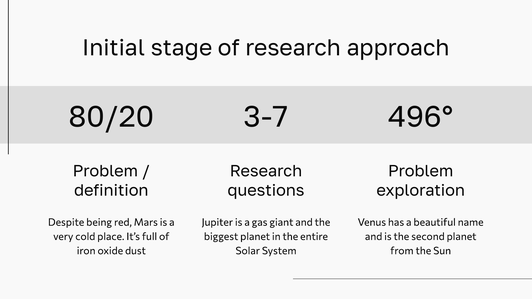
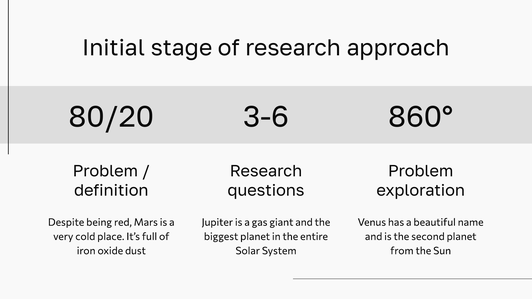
3-7: 3-7 -> 3-6
496°: 496° -> 860°
